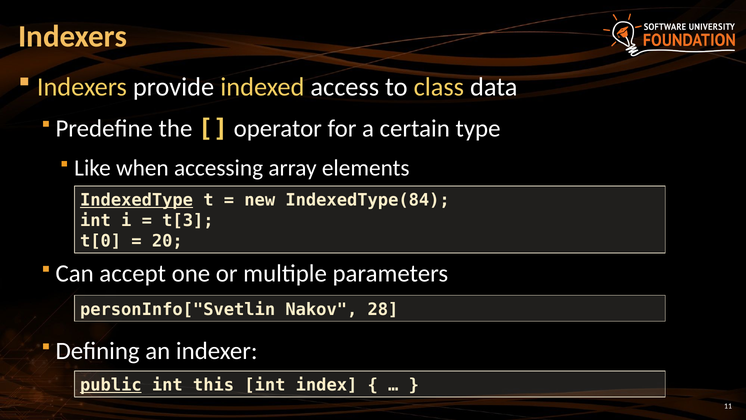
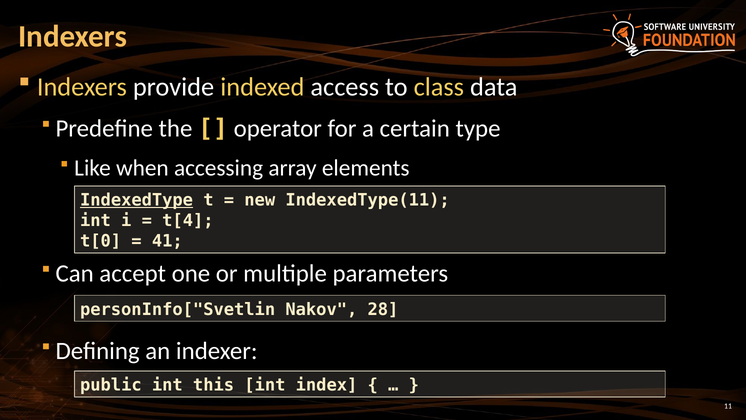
IndexedType(84: IndexedType(84 -> IndexedType(11
t[3: t[3 -> t[4
20: 20 -> 41
public underline: present -> none
